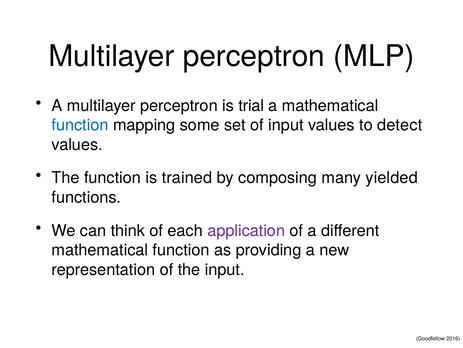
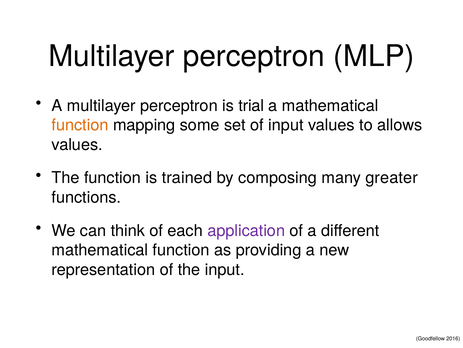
function at (80, 125) colour: blue -> orange
detect: detect -> allows
yielded: yielded -> greater
